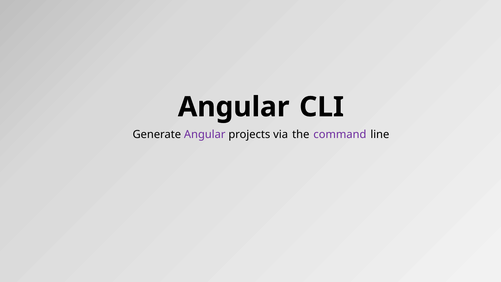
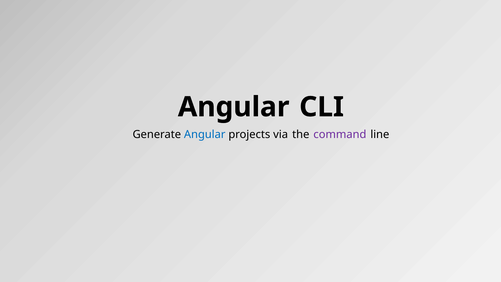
Angular at (205, 134) colour: purple -> blue
